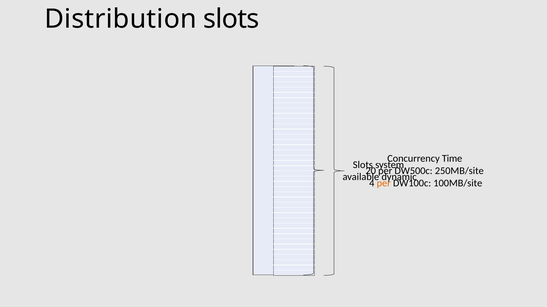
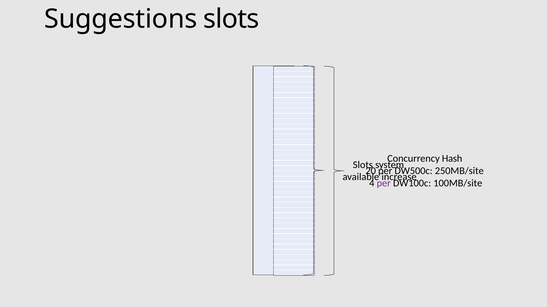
Distribution: Distribution -> Suggestions
Time: Time -> Hash
dynamic: dynamic -> increase
per at (384, 183) colour: orange -> purple
